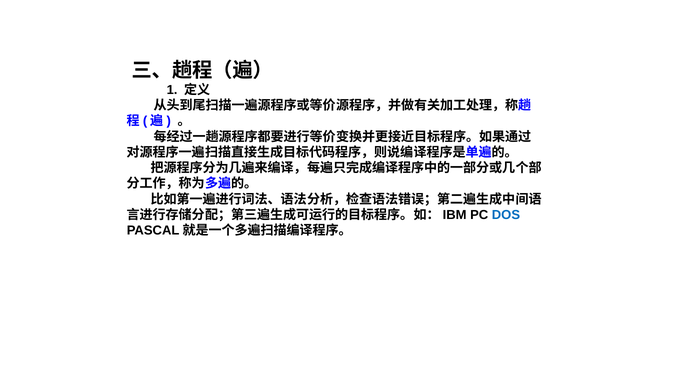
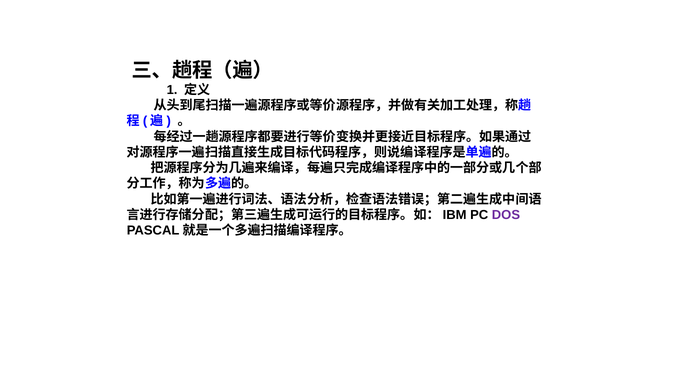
DOS colour: blue -> purple
